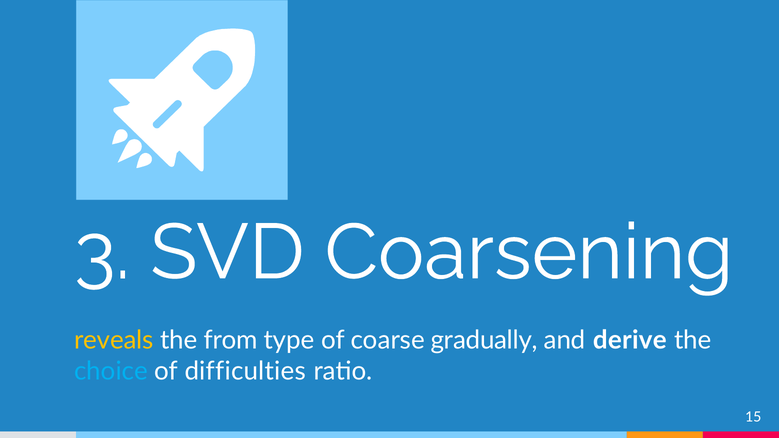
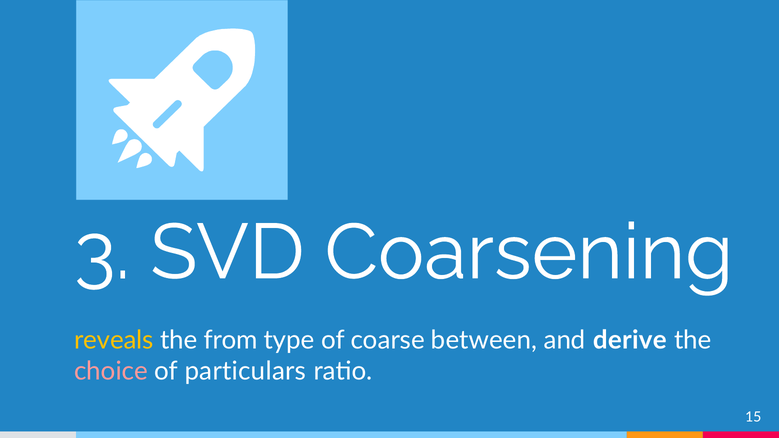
gradually: gradually -> between
choice colour: light blue -> pink
difficulties: difficulties -> particulars
